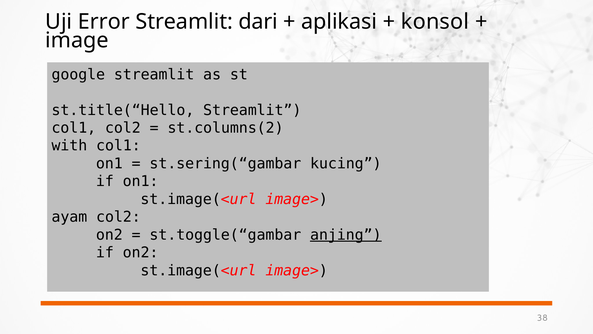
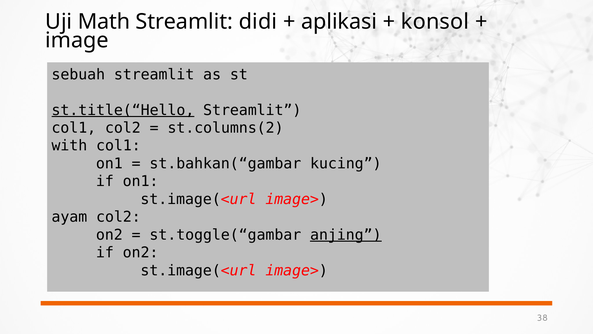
Error: Error -> Math
dari: dari -> didi
google: google -> sebuah
st.title(“Hello underline: none -> present
st.sering(“gambar: st.sering(“gambar -> st.bahkan(“gambar
